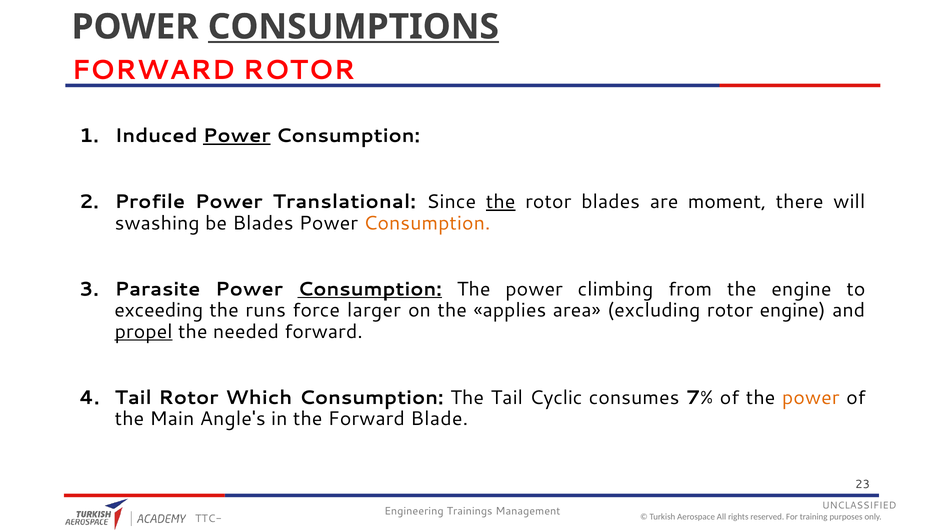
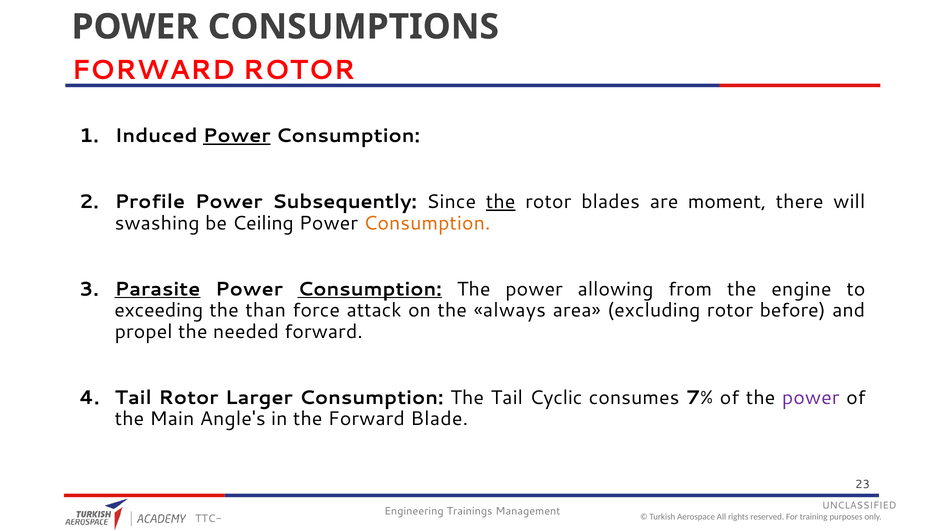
CONSUMPTIONS underline: present -> none
Translational: Translational -> Subsequently
be Blades: Blades -> Ceiling
Parasite underline: none -> present
climbing: climbing -> allowing
runs: runs -> than
larger: larger -> attack
applies: applies -> always
rotor engine: engine -> before
propel underline: present -> none
Which: Which -> Larger
power at (811, 398) colour: orange -> purple
